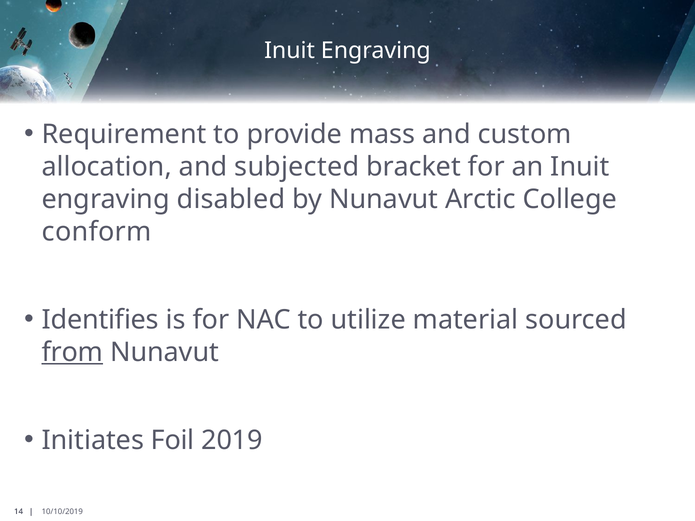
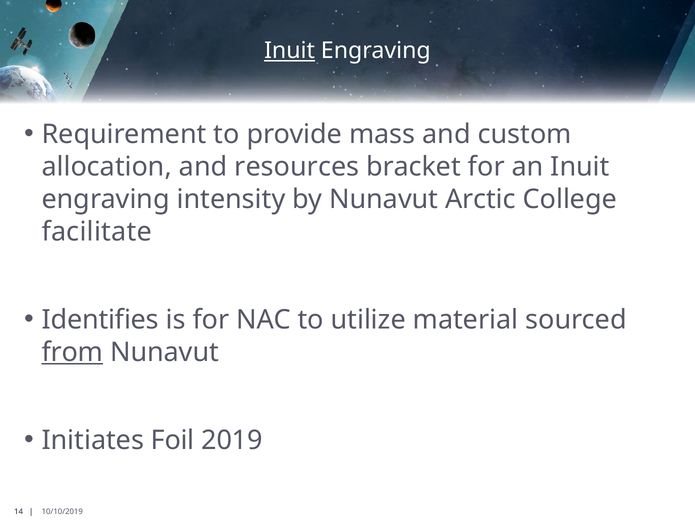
Inuit at (290, 51) underline: none -> present
subjected: subjected -> resources
disabled: disabled -> intensity
conform: conform -> facilitate
